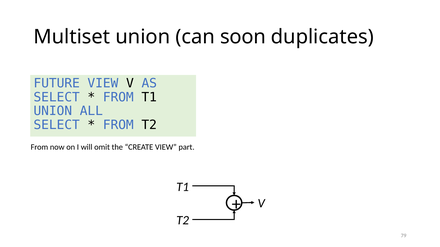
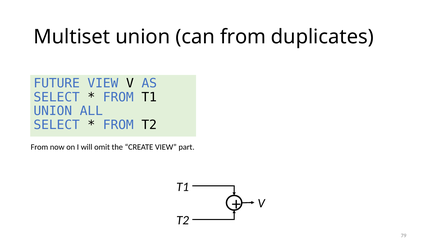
can soon: soon -> from
